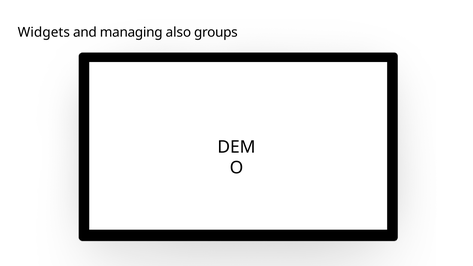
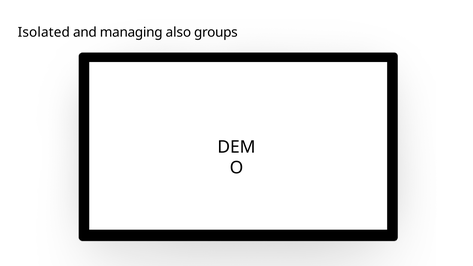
Widgets: Widgets -> Isolated
